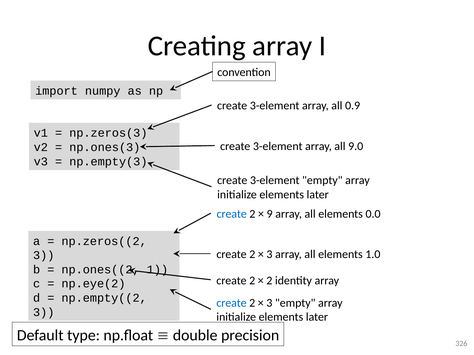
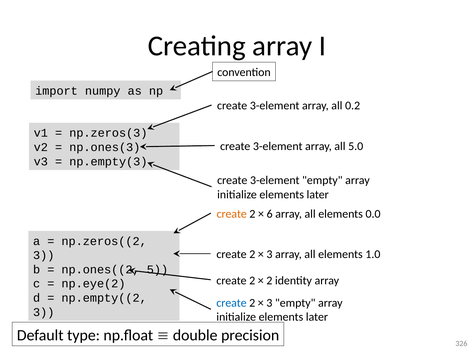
0.9: 0.9 -> 0.2
9.0: 9.0 -> 5.0
create at (232, 214) colour: blue -> orange
9: 9 -> 6
1: 1 -> 5
